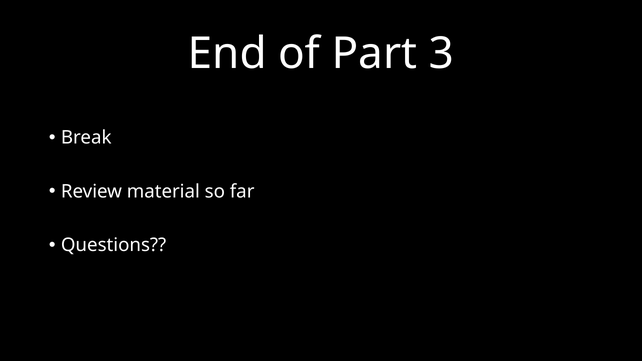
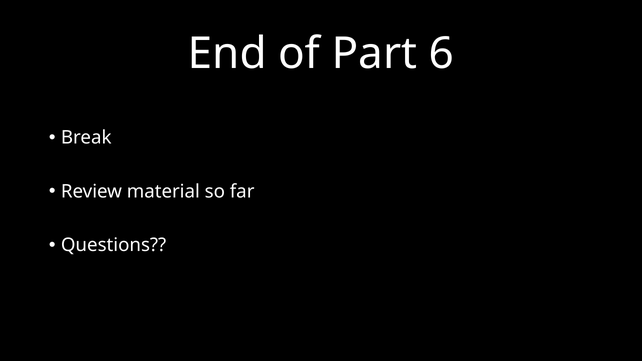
3: 3 -> 6
